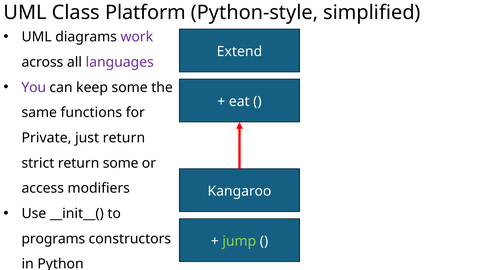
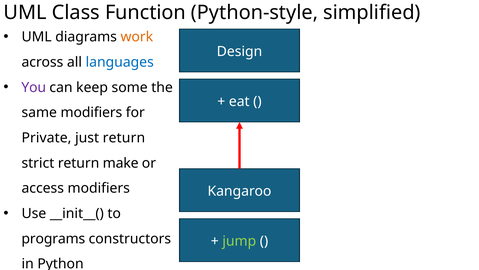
Platform: Platform -> Function
work colour: purple -> orange
Extend: Extend -> Design
languages colour: purple -> blue
same functions: functions -> modifiers
return some: some -> make
